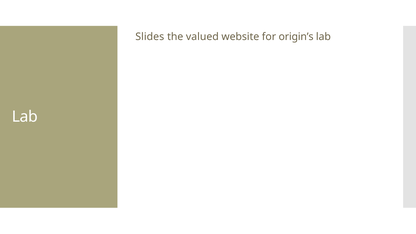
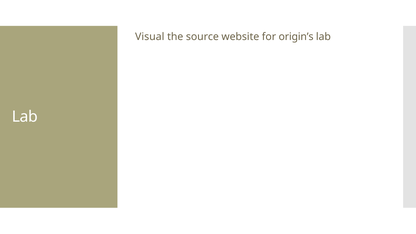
Slides: Slides -> Visual
valued: valued -> source
